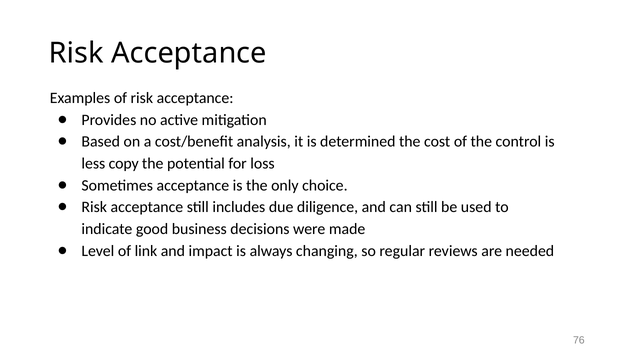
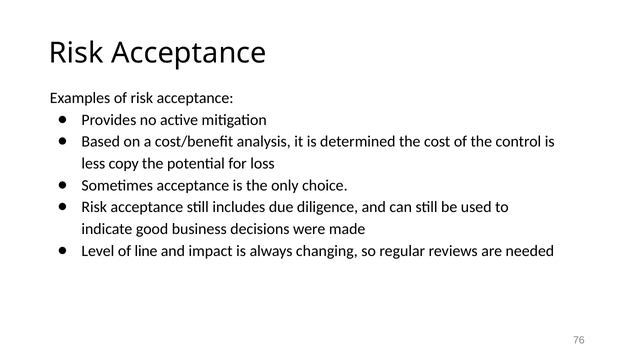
link: link -> line
